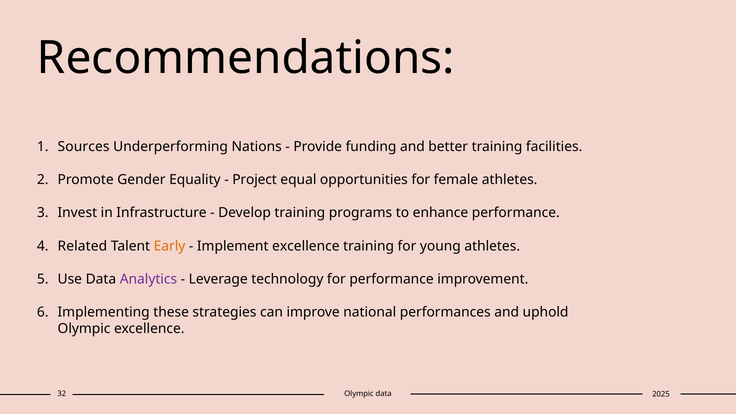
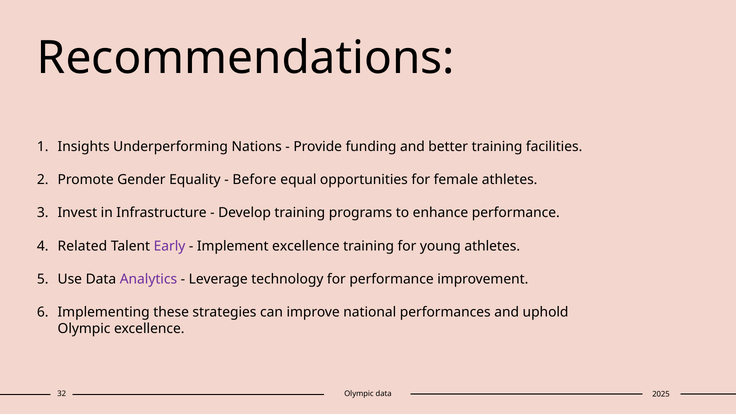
Sources: Sources -> Insights
Project: Project -> Before
Early colour: orange -> purple
